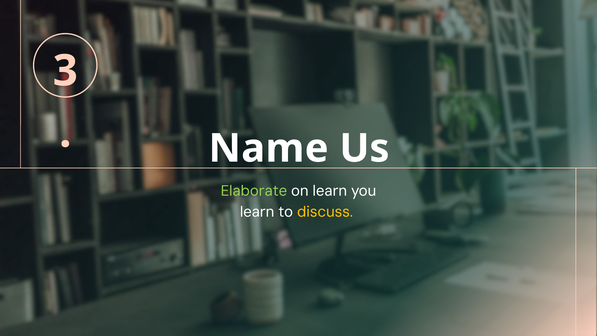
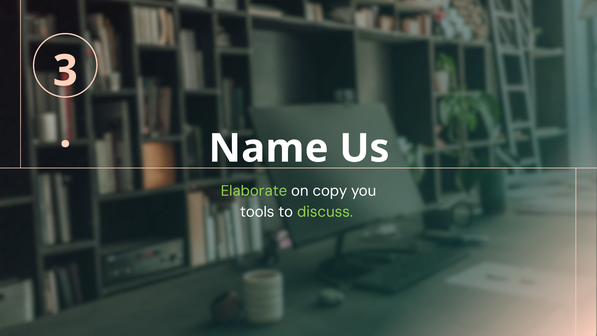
on learn: learn -> copy
learn at (257, 212): learn -> tools
discuss colour: yellow -> light green
